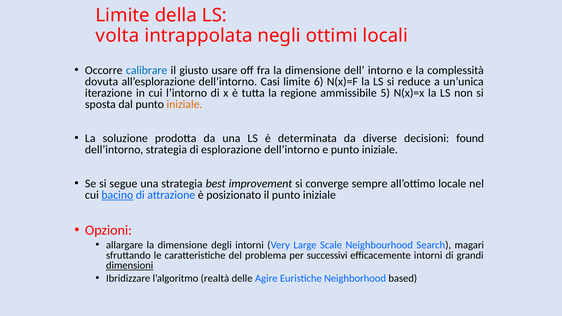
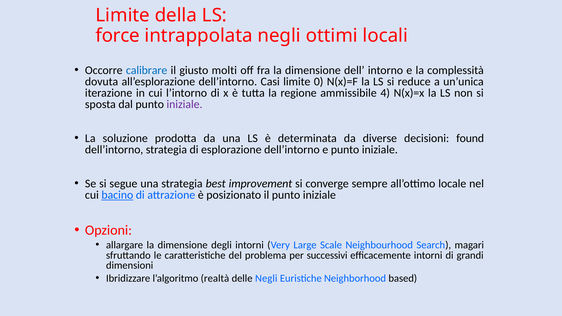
volta: volta -> force
usare: usare -> molti
6: 6 -> 0
5: 5 -> 4
iniziale at (185, 104) colour: orange -> purple
dimensioni underline: present -> none
delle Agire: Agire -> Negli
